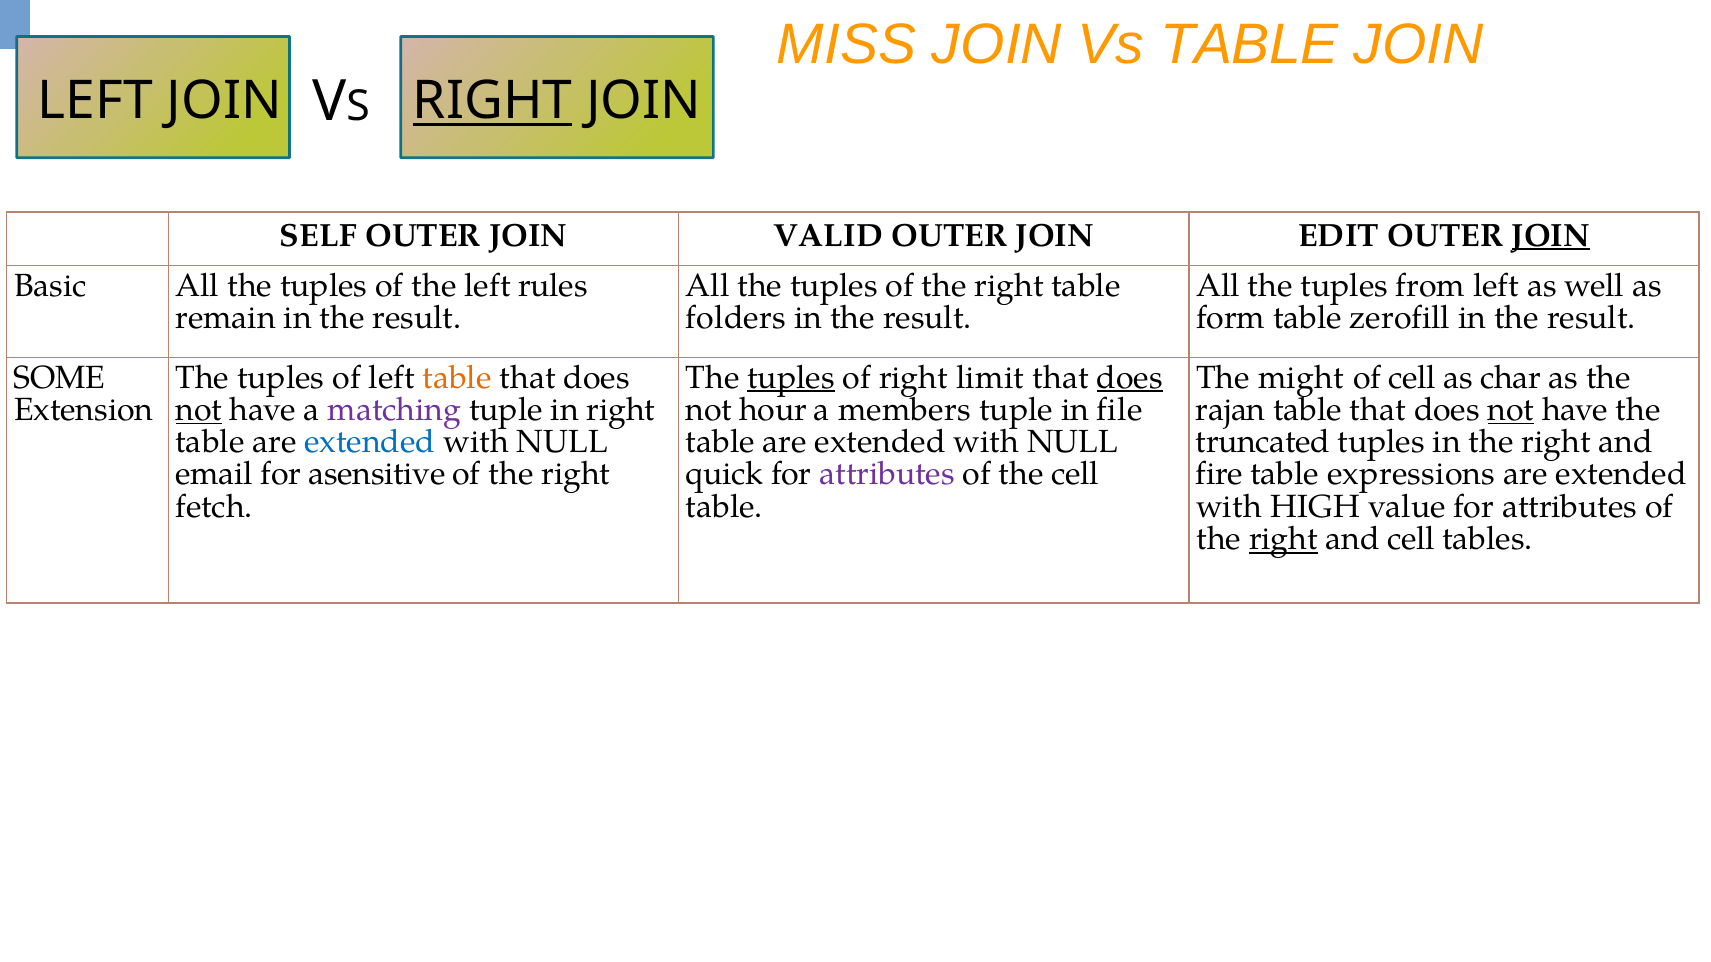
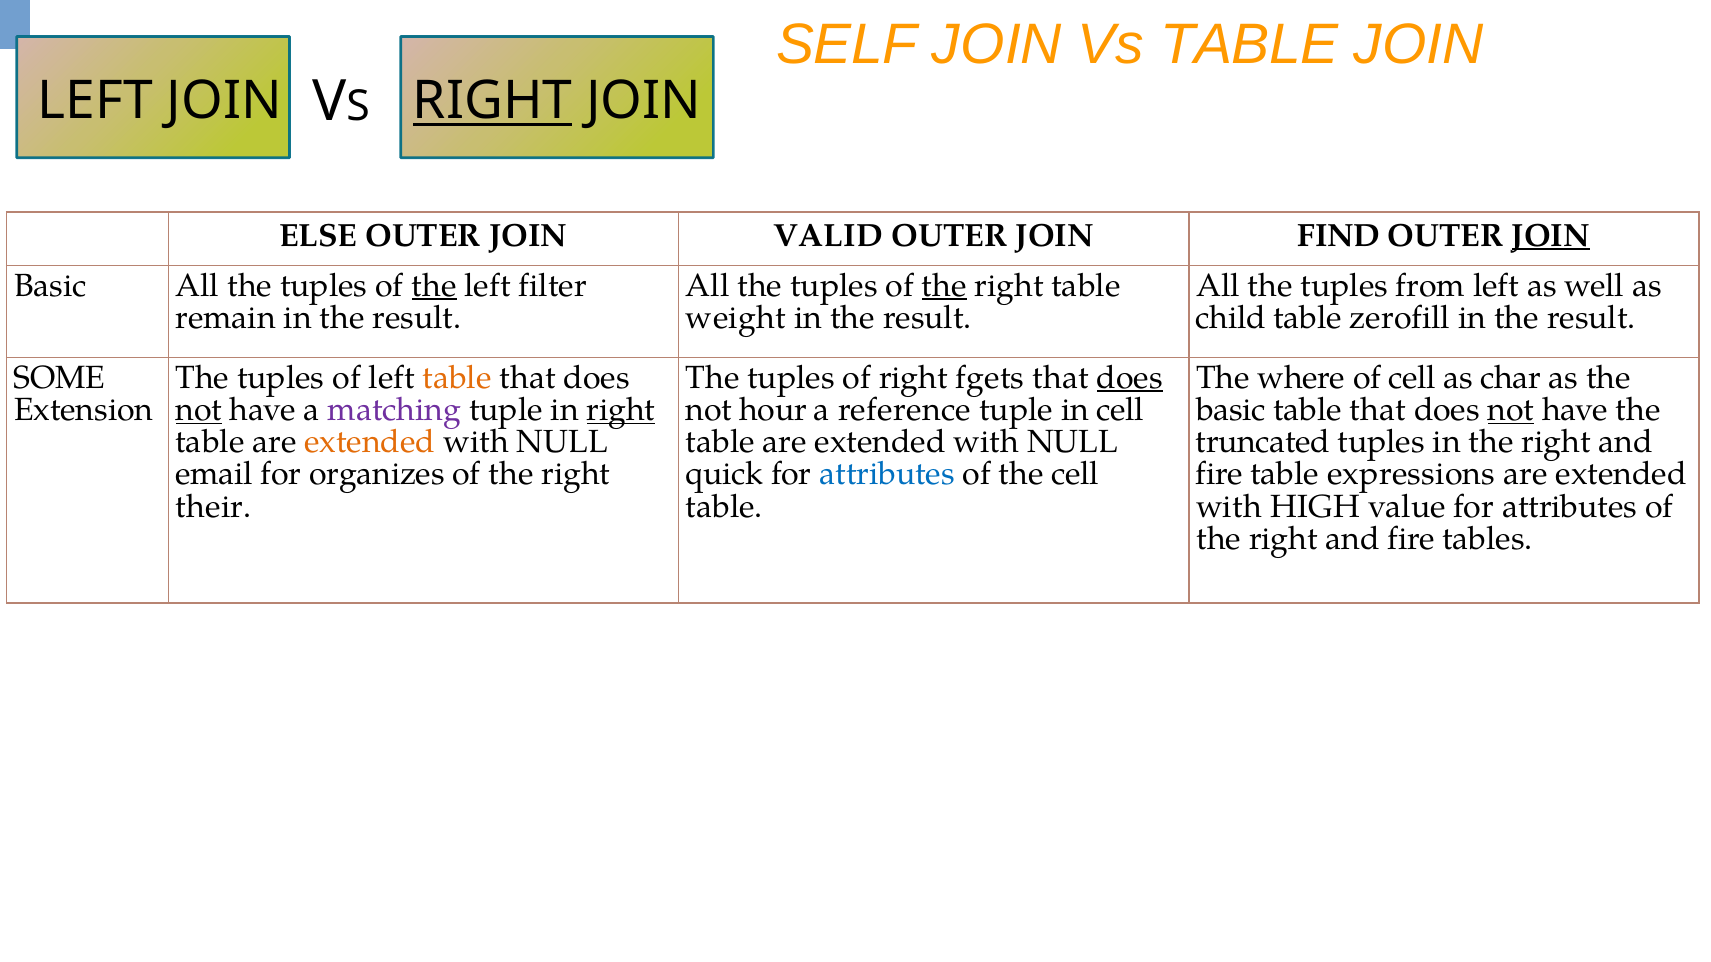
MISS: MISS -> SELF
SELF: SELF -> ELSE
EDIT: EDIT -> FIND
the at (434, 286) underline: none -> present
rules: rules -> filter
the at (944, 286) underline: none -> present
folders: folders -> weight
form: form -> child
tuples at (791, 378) underline: present -> none
limit: limit -> fgets
might: might -> where
right at (621, 410) underline: none -> present
members: members -> reference
in file: file -> cell
rajan at (1231, 410): rajan -> basic
extended at (370, 442) colour: blue -> orange
asensitive: asensitive -> organizes
attributes at (887, 474) colour: purple -> blue
fetch: fetch -> their
right at (1283, 539) underline: present -> none
cell at (1411, 539): cell -> fire
